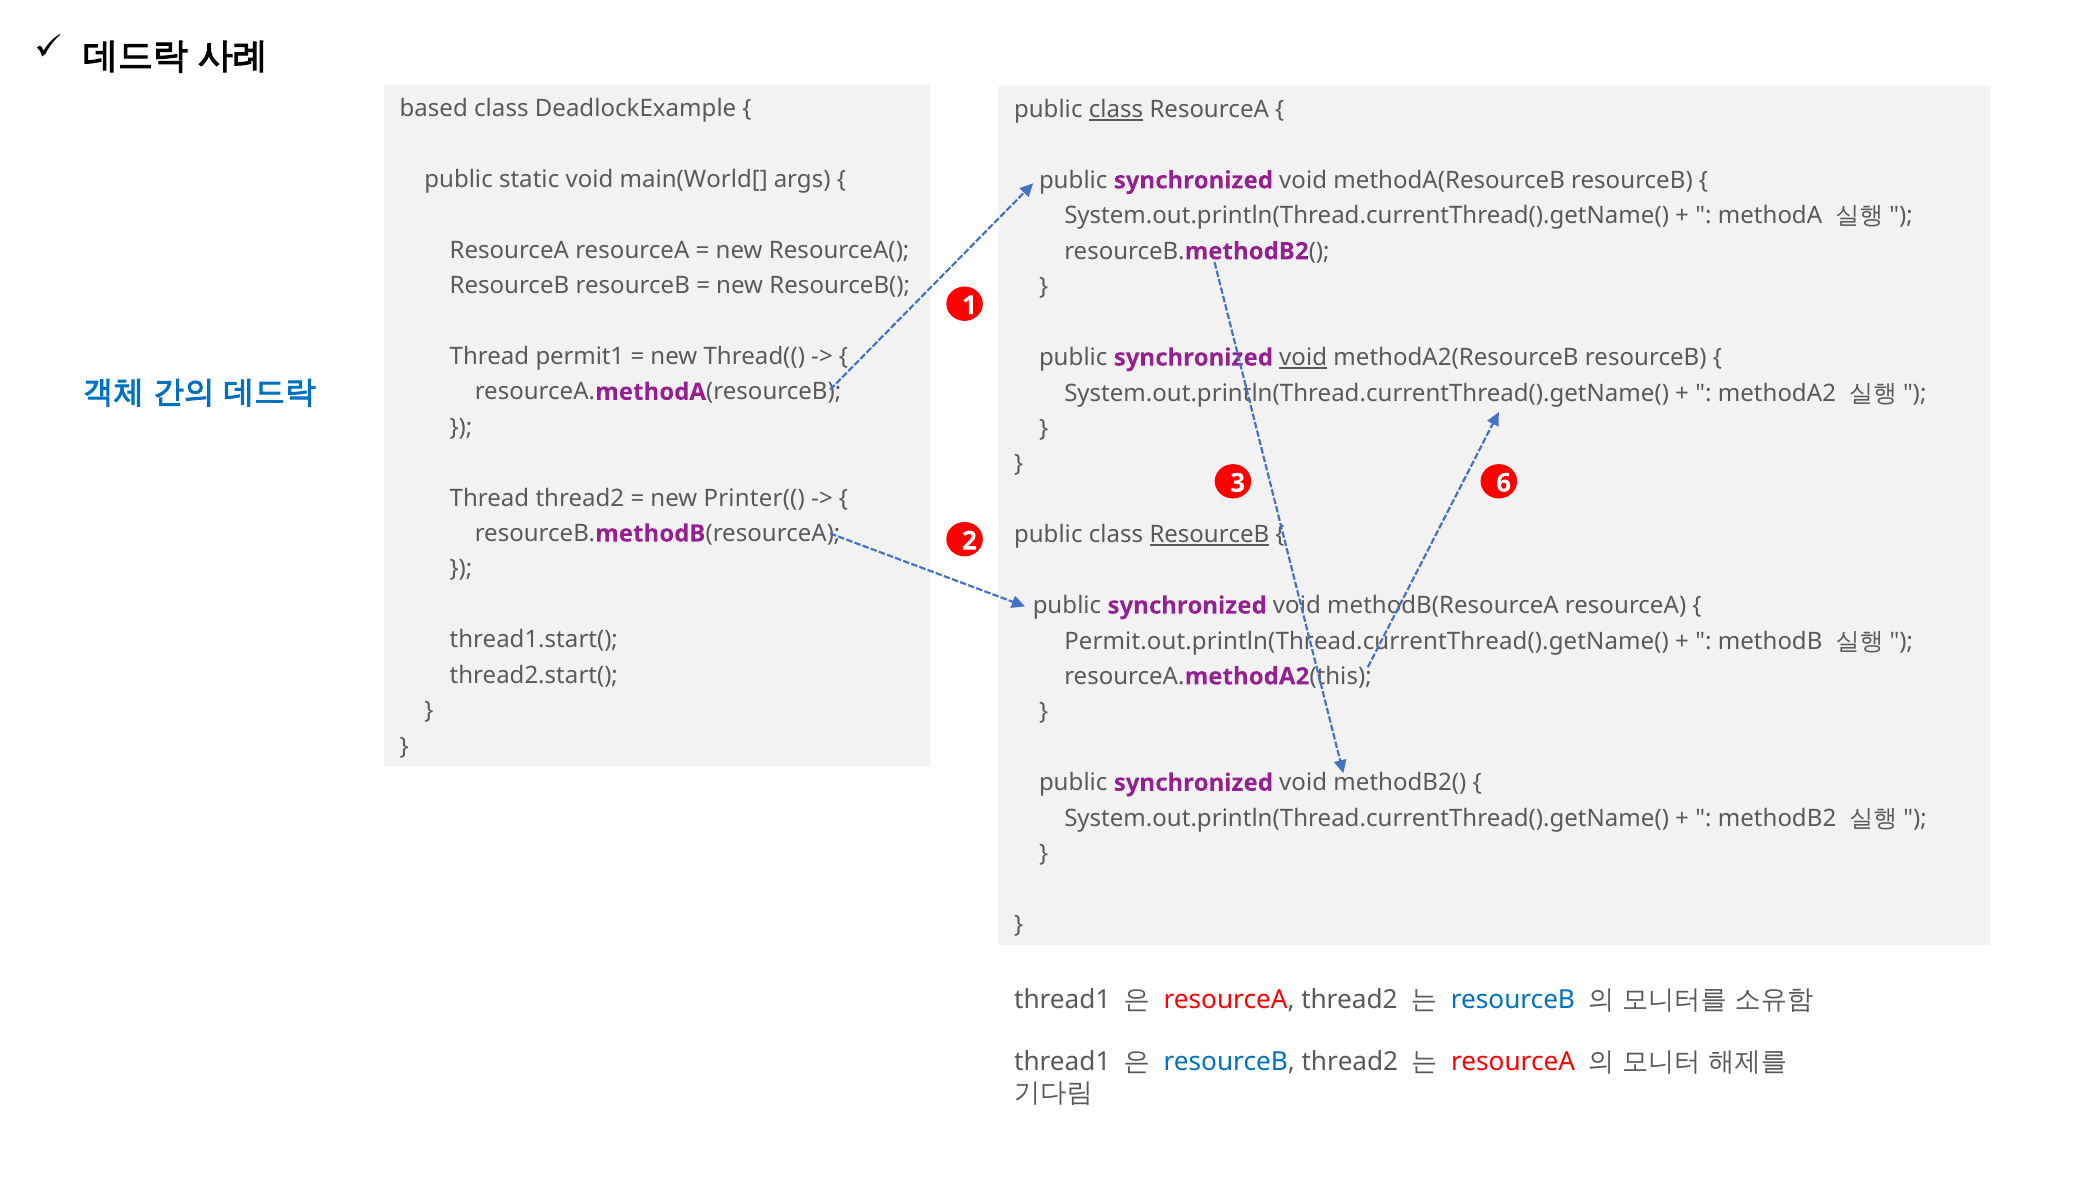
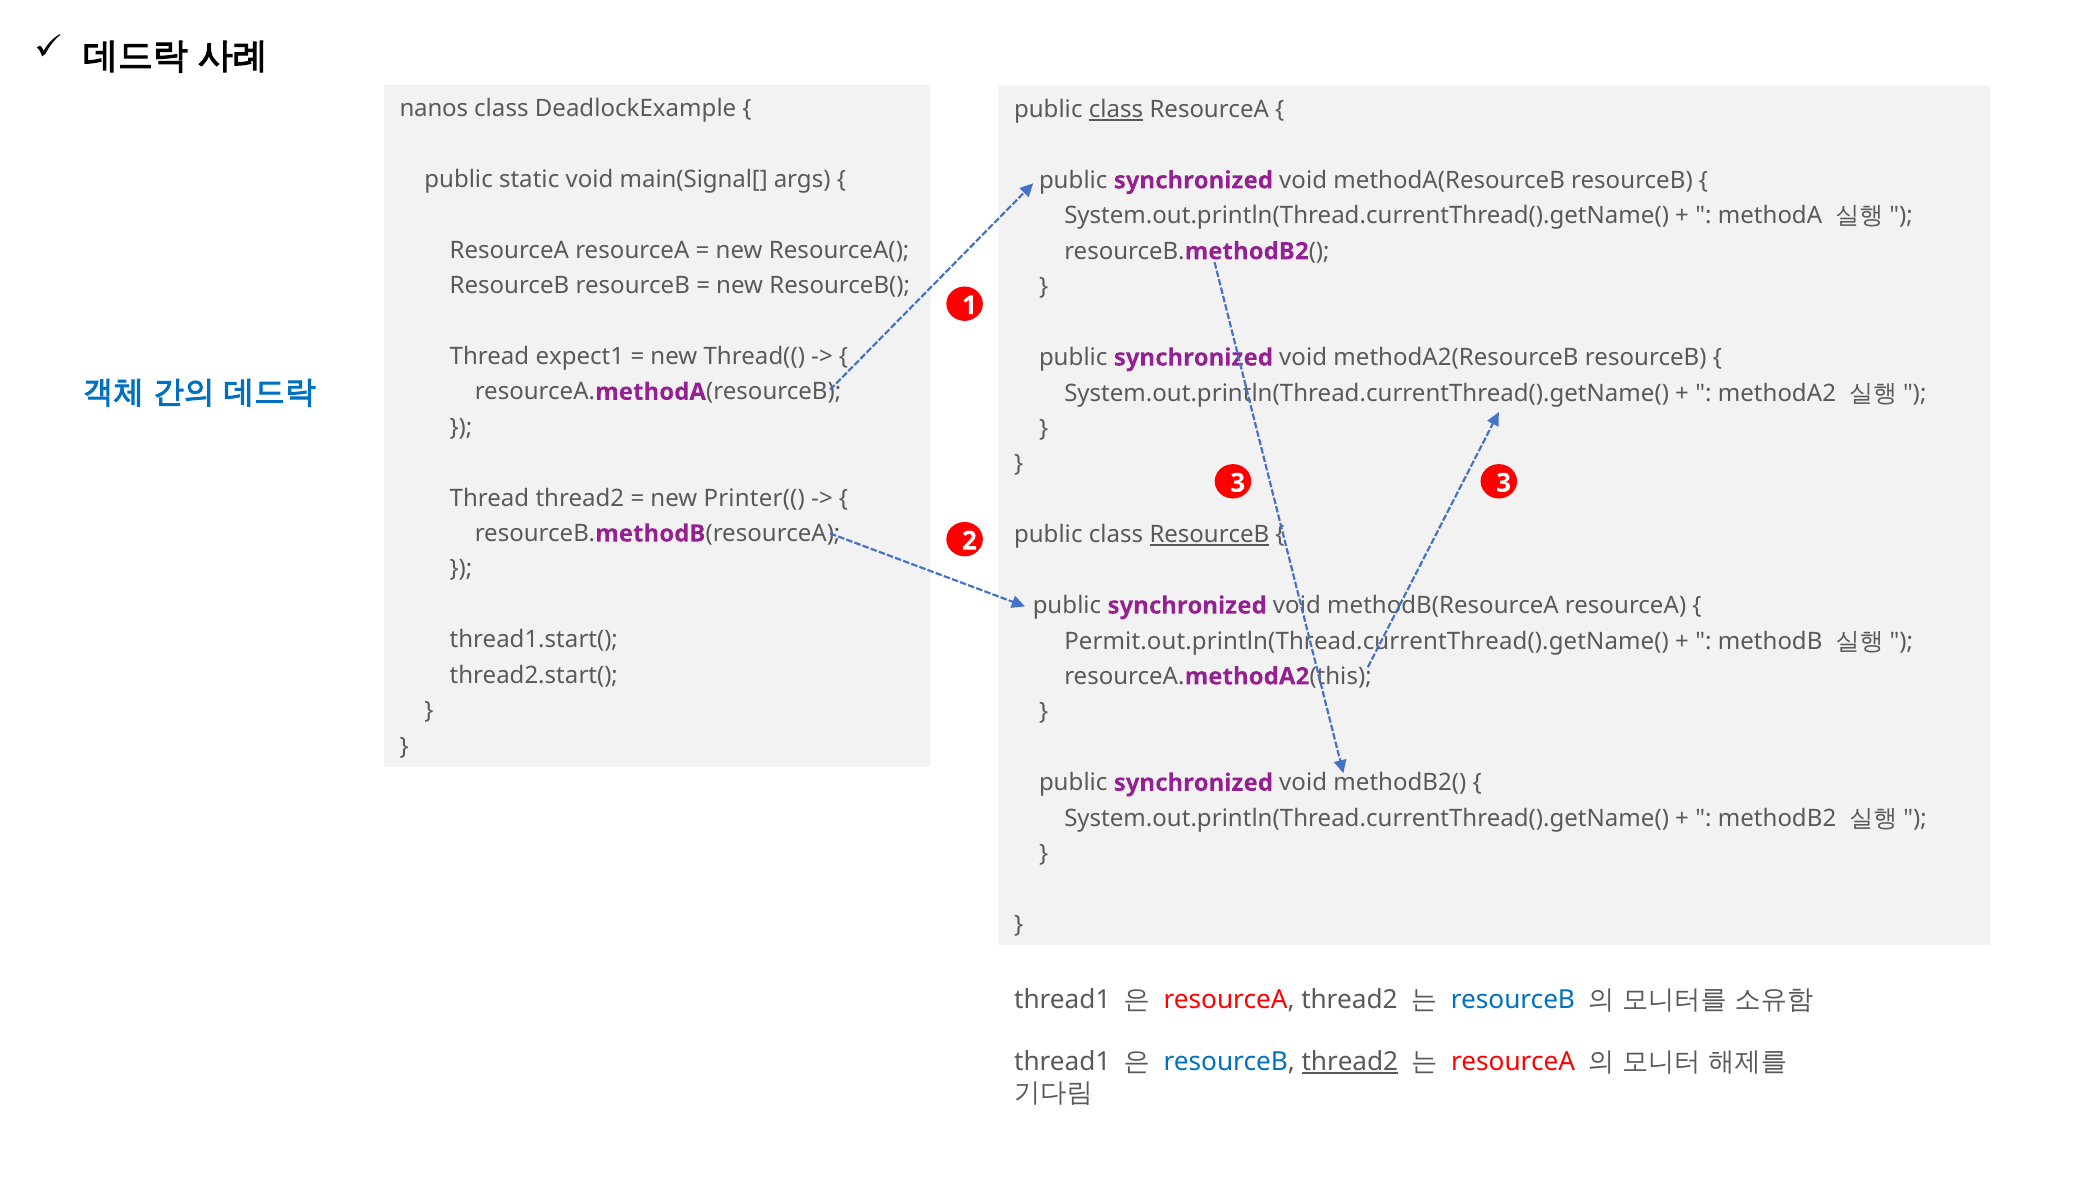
based: based -> nanos
main(World[: main(World[ -> main(Signal[
permit1: permit1 -> expect1
void at (1303, 358) underline: present -> none
3 6: 6 -> 3
thread2 at (1350, 1061) underline: none -> present
